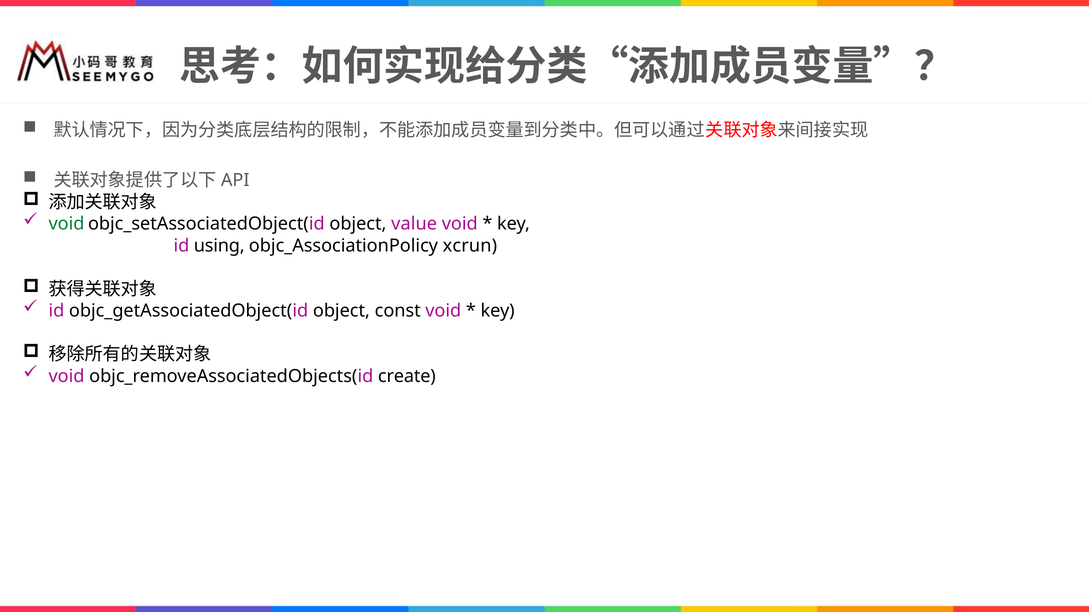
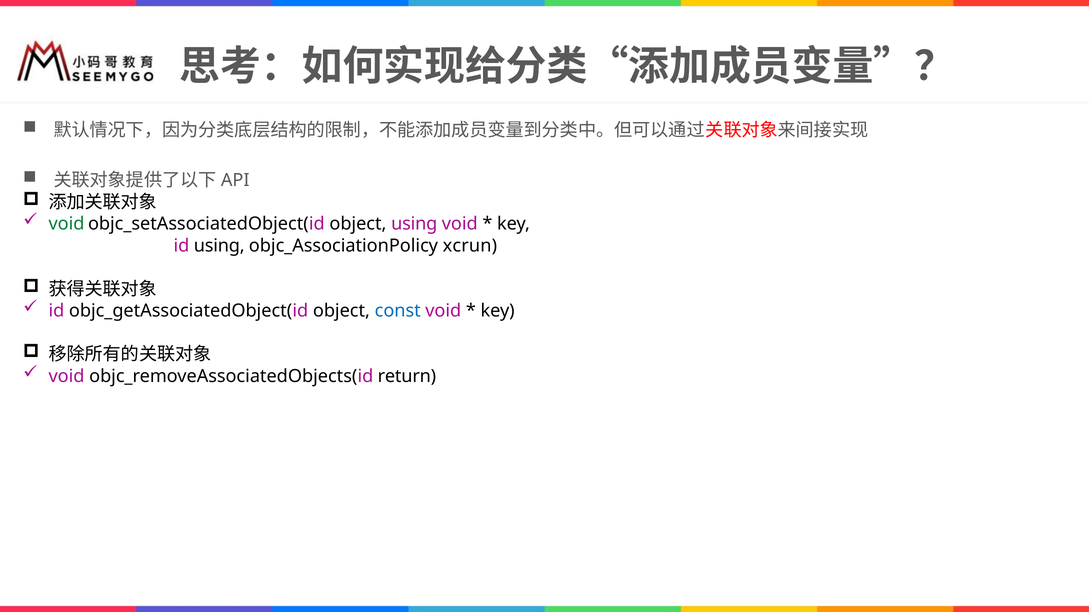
object value: value -> using
const colour: black -> blue
create: create -> return
